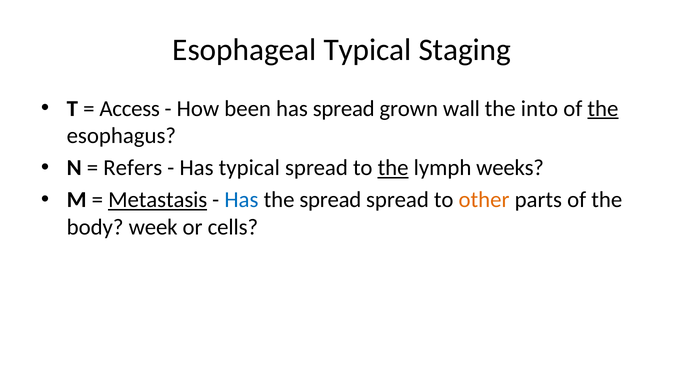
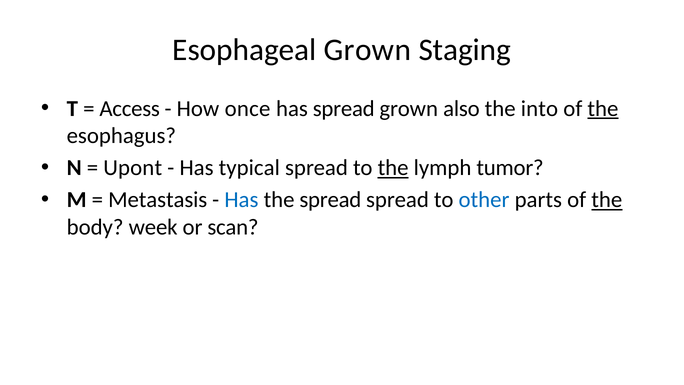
Esophageal Typical: Typical -> Grown
been: been -> once
wall: wall -> also
Refers: Refers -> Upont
weeks: weeks -> tumor
Metastasis underline: present -> none
other colour: orange -> blue
the at (607, 200) underline: none -> present
cells: cells -> scan
